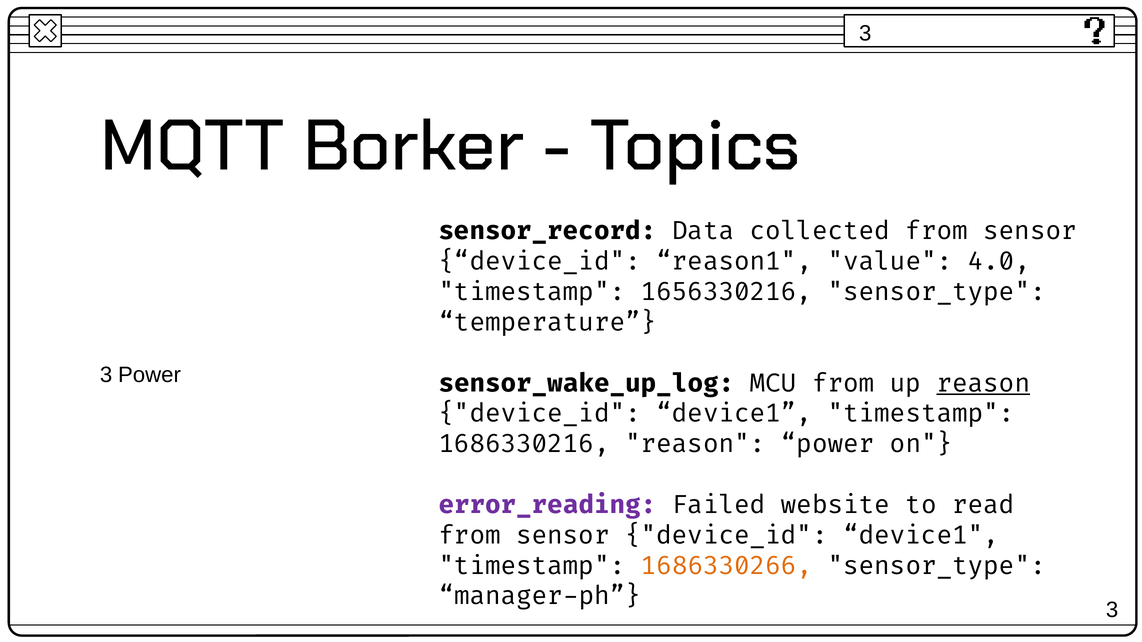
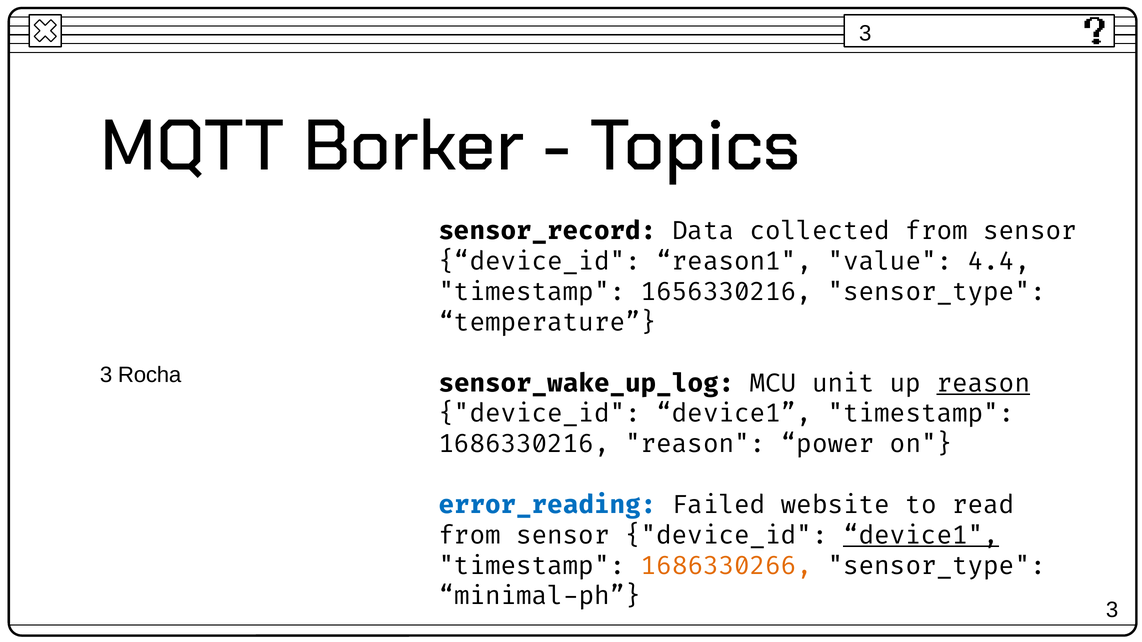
4.0: 4.0 -> 4.4
3 Power: Power -> Rocha
MCU from: from -> unit
error_reading colour: purple -> blue
device1 at (921, 536) underline: none -> present
manager-ph: manager-ph -> minimal-ph
